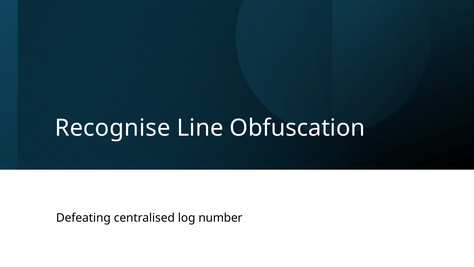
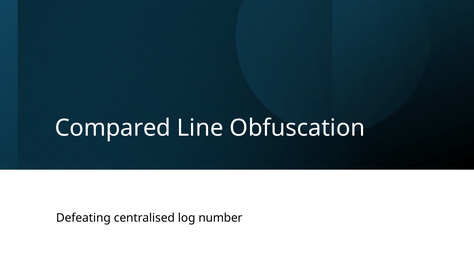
Recognise: Recognise -> Compared
